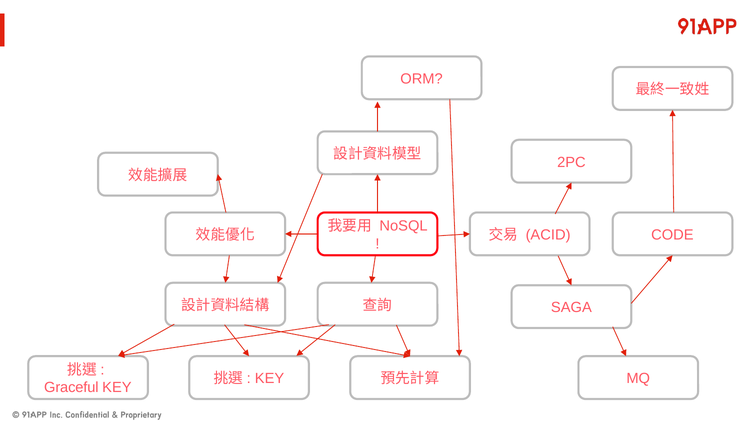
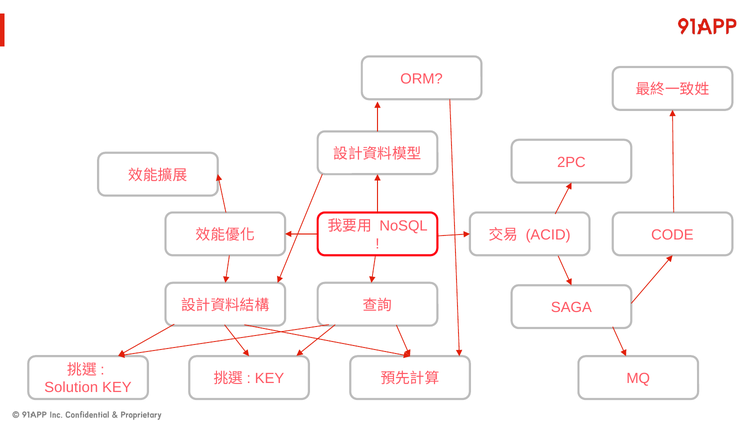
Graceful: Graceful -> Solution
